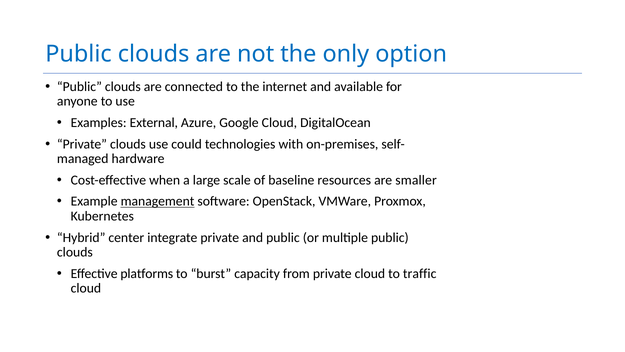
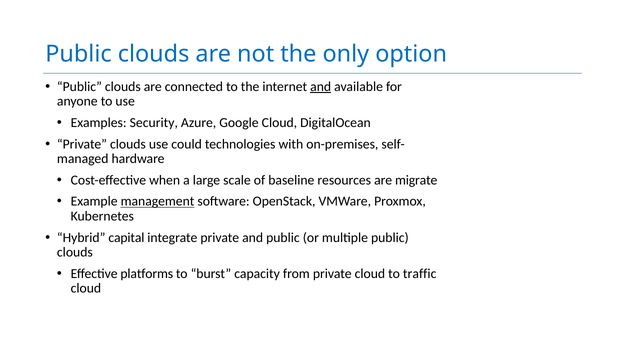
and at (321, 87) underline: none -> present
External: External -> Security
smaller: smaller -> migrate
center: center -> capital
